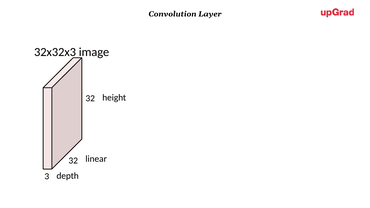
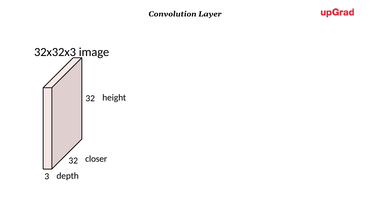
linear: linear -> closer
